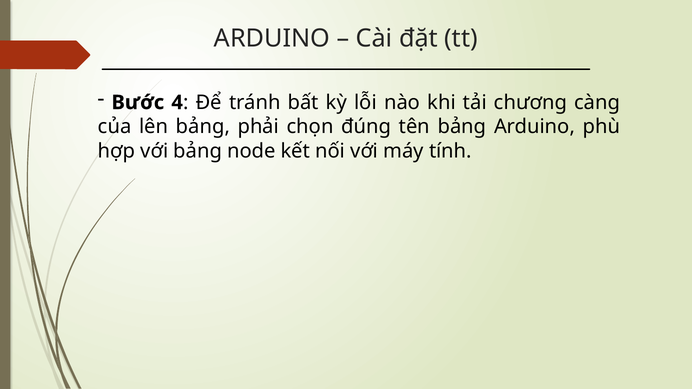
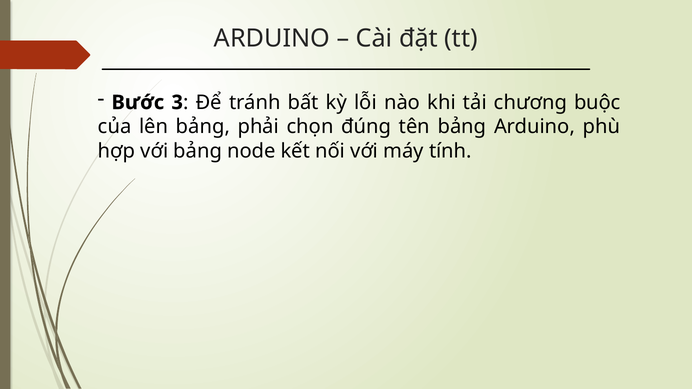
4: 4 -> 3
càng: càng -> buộc
